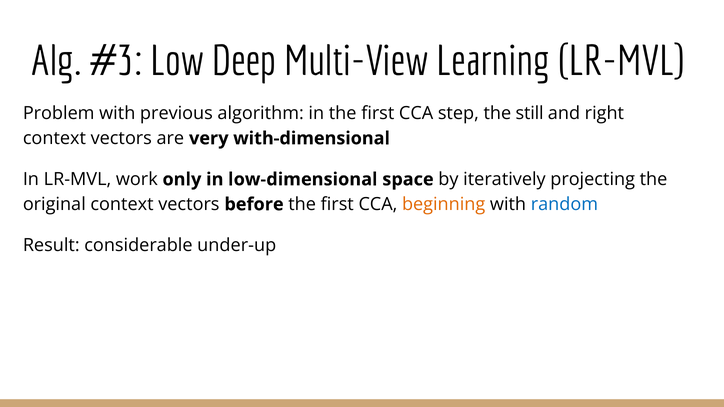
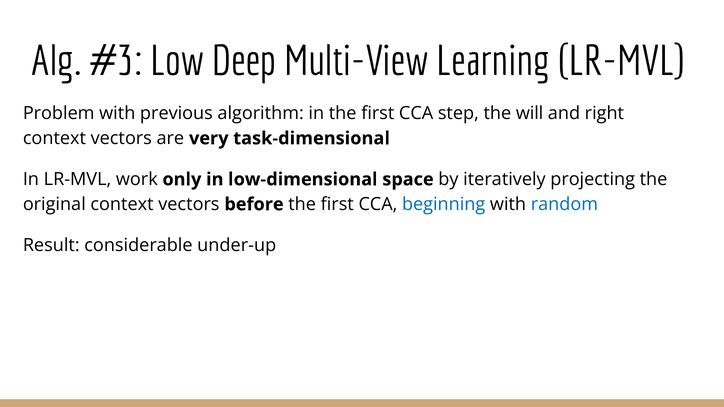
still: still -> will
with-dimensional: with-dimensional -> task-dimensional
beginning colour: orange -> blue
